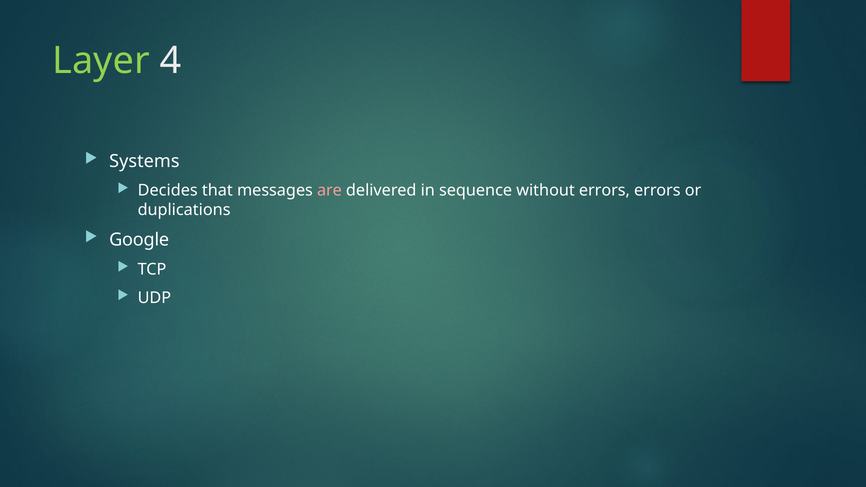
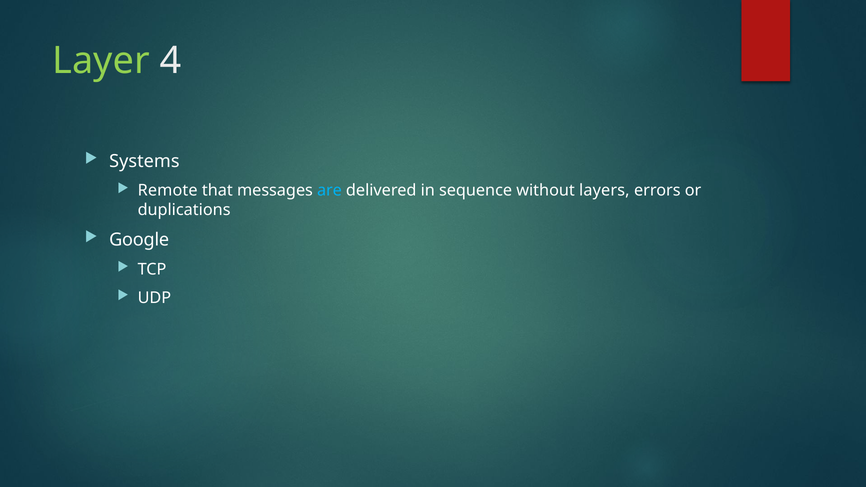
Decides: Decides -> Remote
are colour: pink -> light blue
without errors: errors -> layers
